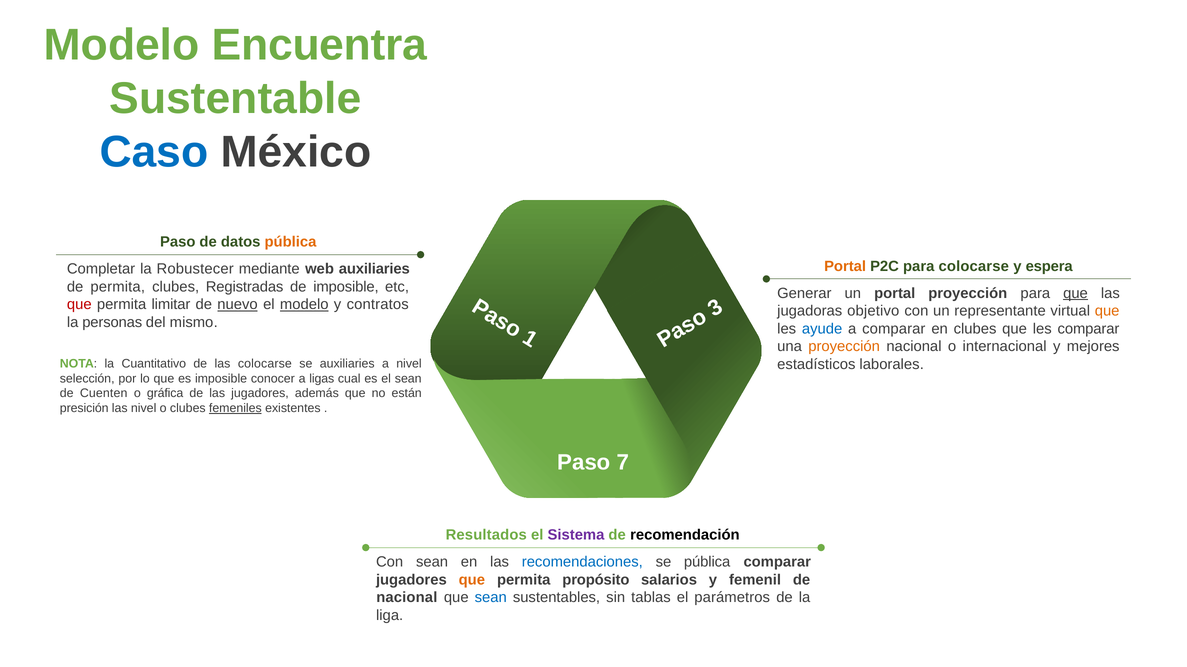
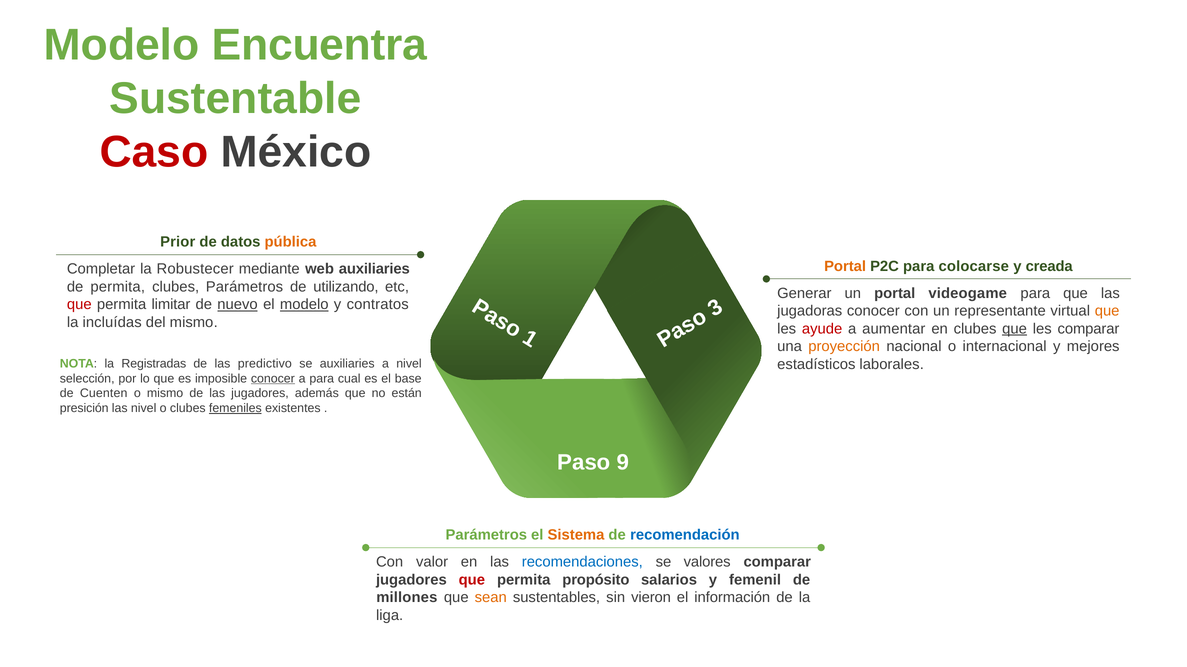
Caso colour: blue -> red
Paso at (178, 242): Paso -> Prior
espera: espera -> creada
clubes Registradas: Registradas -> Parámetros
de imposible: imposible -> utilizando
portal proyección: proyección -> videogame
que at (1076, 294) underline: present -> none
jugadoras objetivo: objetivo -> conocer
personas: personas -> incluídas
ayude colour: blue -> red
a comparar: comparar -> aumentar
que at (1015, 329) underline: none -> present
Cuantitativo: Cuantitativo -> Registradas
las colocarse: colocarse -> predictivo
conocer at (273, 379) underline: none -> present
a ligas: ligas -> para
el sean: sean -> base
o gráfica: gráfica -> mismo
7: 7 -> 9
Resultados at (486, 535): Resultados -> Parámetros
Sistema colour: purple -> orange
recomendación colour: black -> blue
Con sean: sean -> valor
se pública: pública -> valores
que at (472, 580) colour: orange -> red
nacional at (407, 598): nacional -> millones
sean at (491, 598) colour: blue -> orange
tablas: tablas -> vieron
parámetros: parámetros -> información
